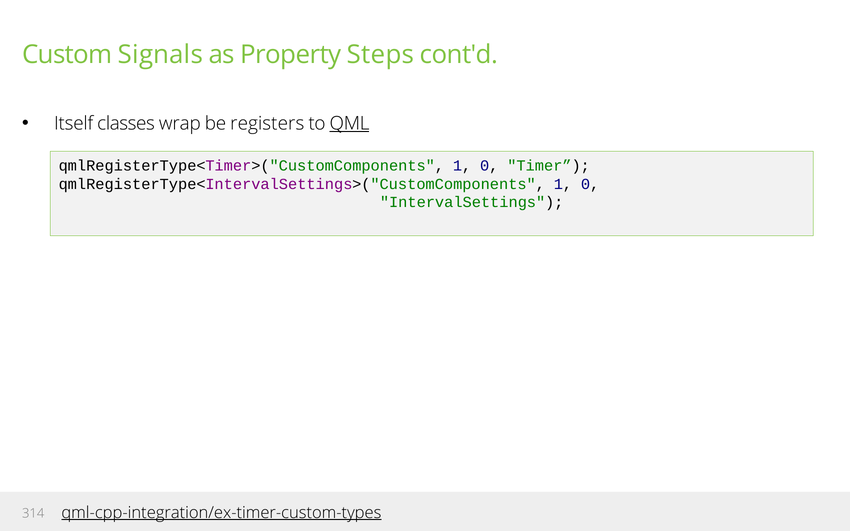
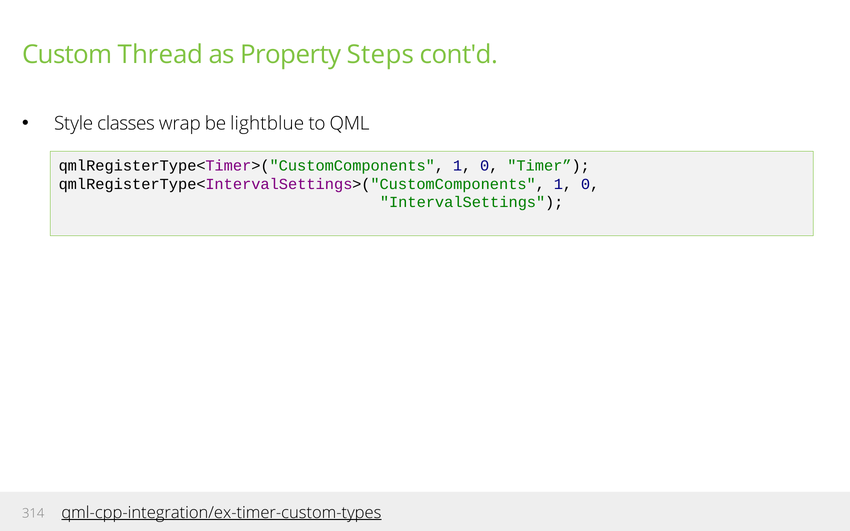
Signals: Signals -> Thread
Itself: Itself -> Style
registers: registers -> lightblue
QML underline: present -> none
